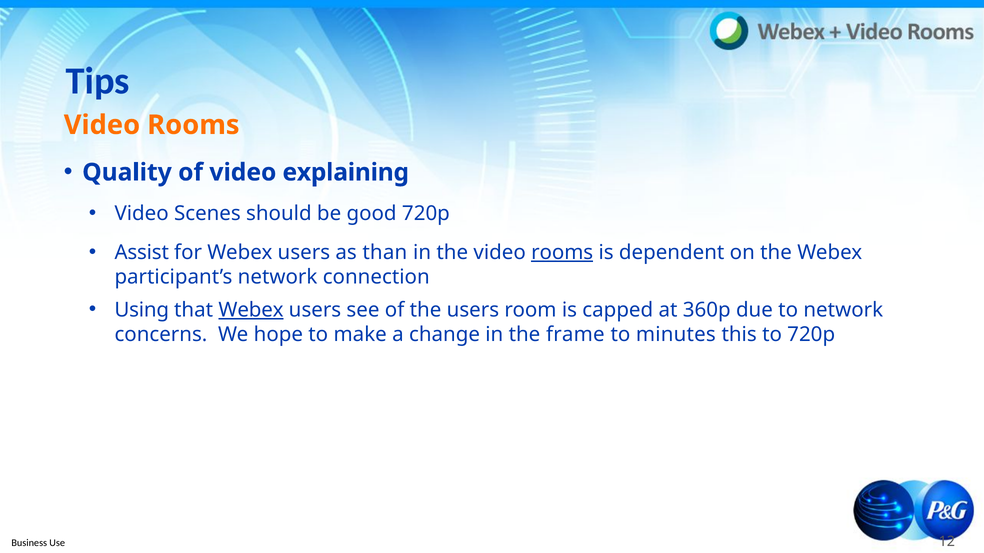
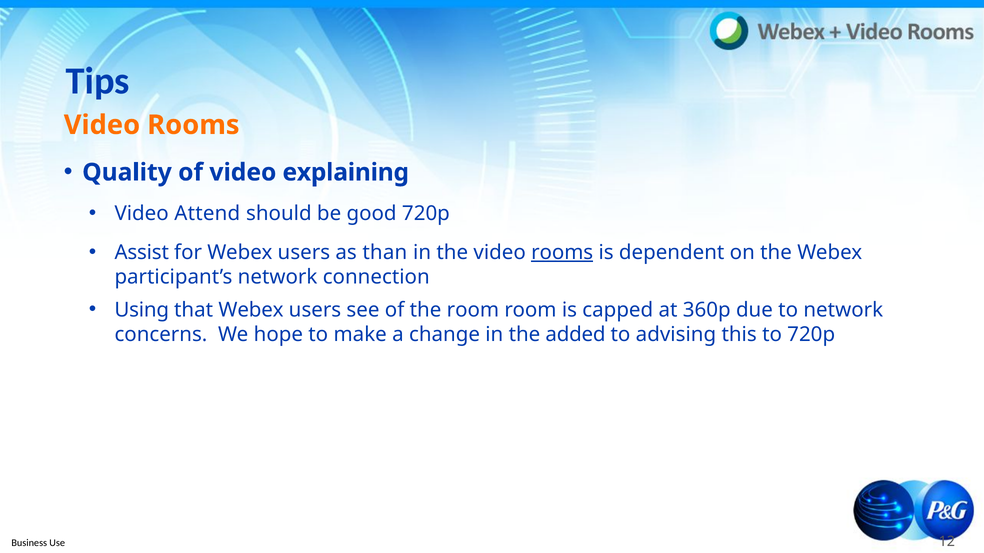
Scenes: Scenes -> Attend
Webex at (251, 310) underline: present -> none
the users: users -> room
frame: frame -> added
minutes: minutes -> advising
